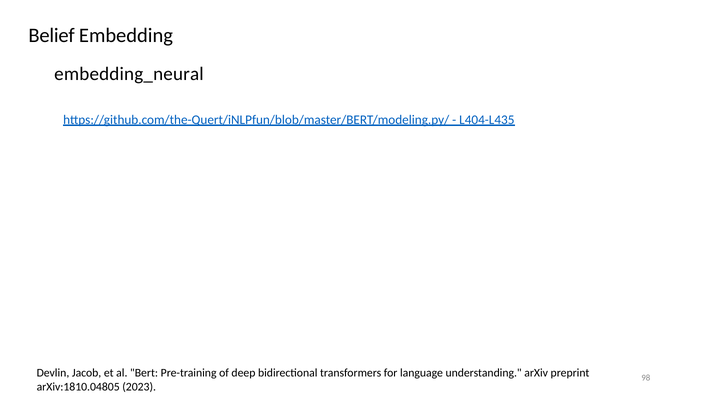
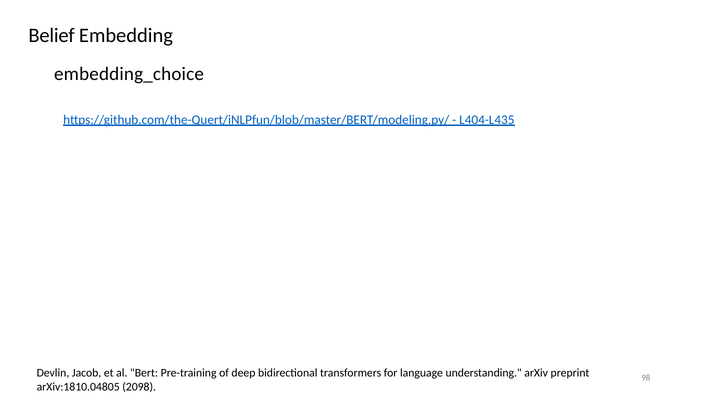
embedding_neural: embedding_neural -> embedding_choice
2023: 2023 -> 2098
